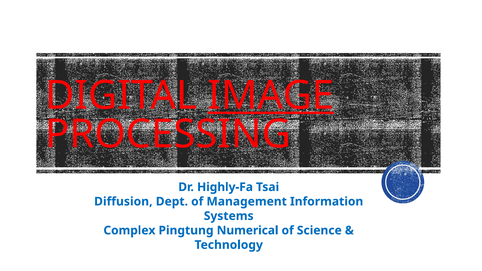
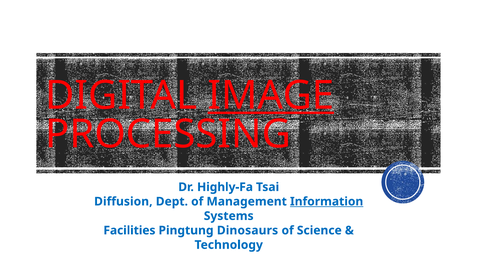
Information underline: none -> present
Complex: Complex -> Facilities
Numerical: Numerical -> Dinosaurs
